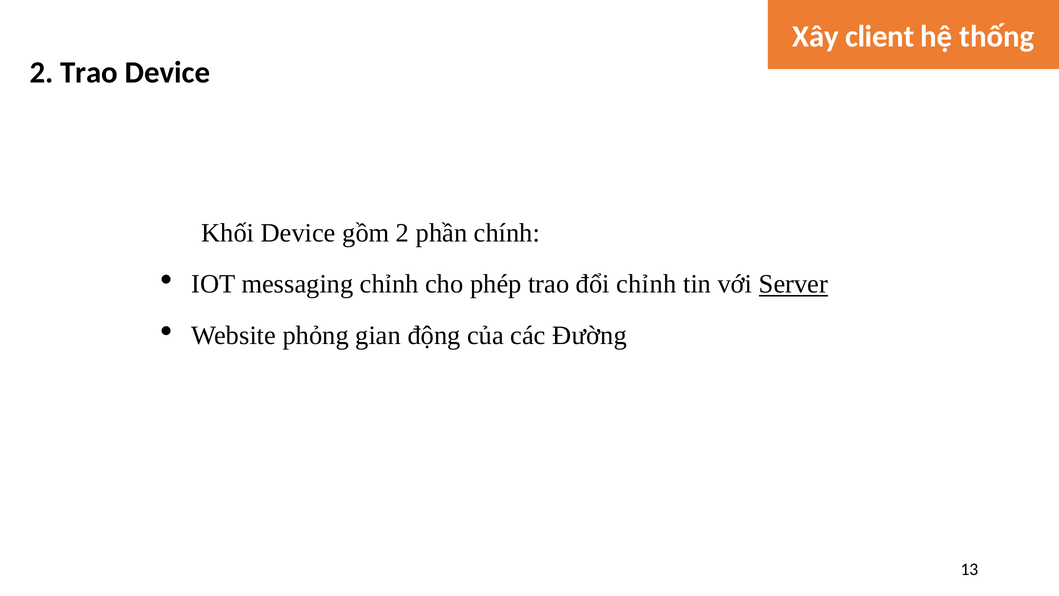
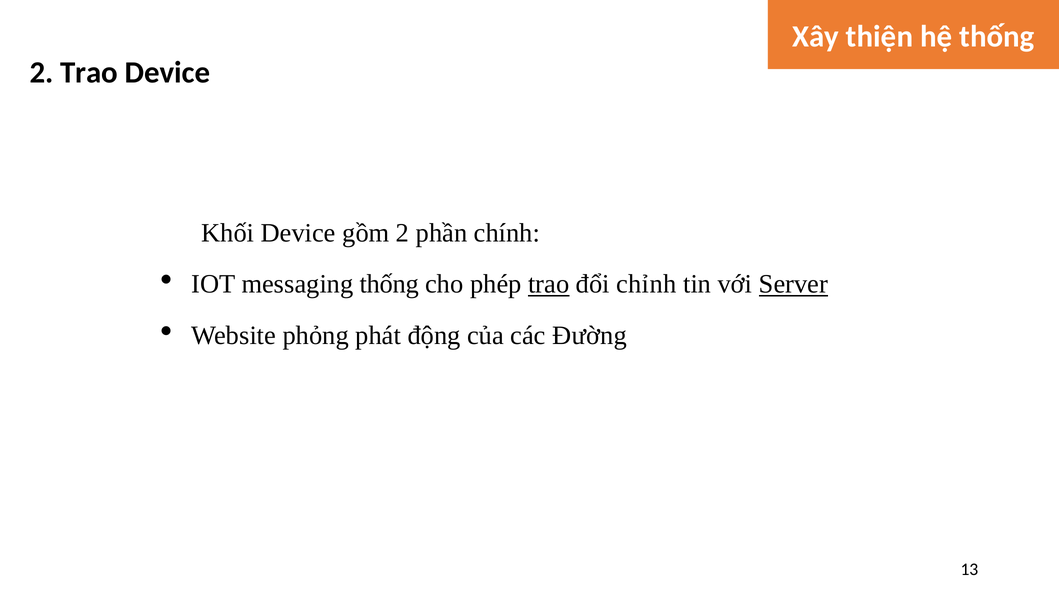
client: client -> thiện
messaging chỉnh: chỉnh -> thống
trao at (549, 284) underline: none -> present
gian: gian -> phát
